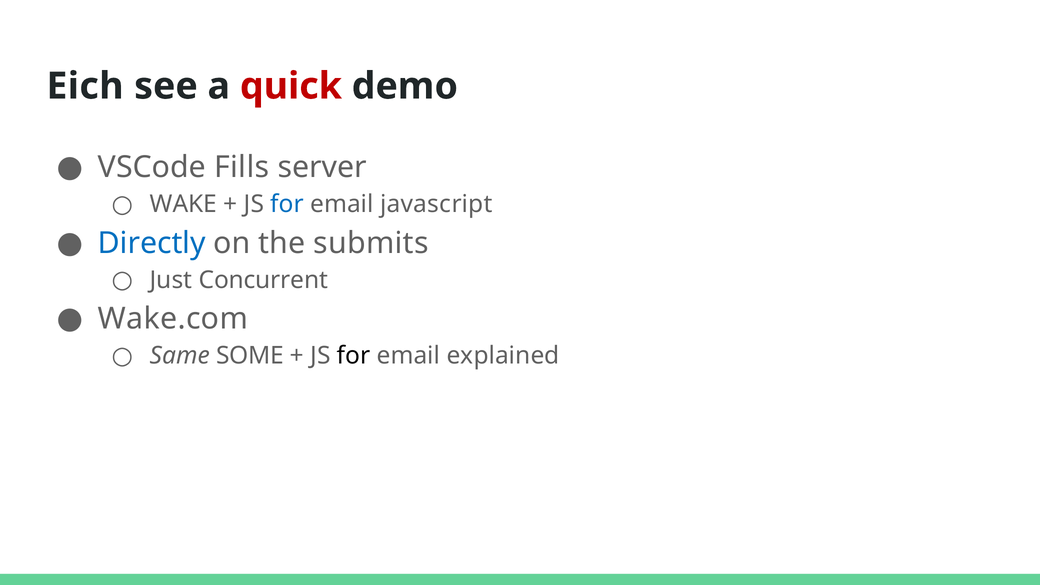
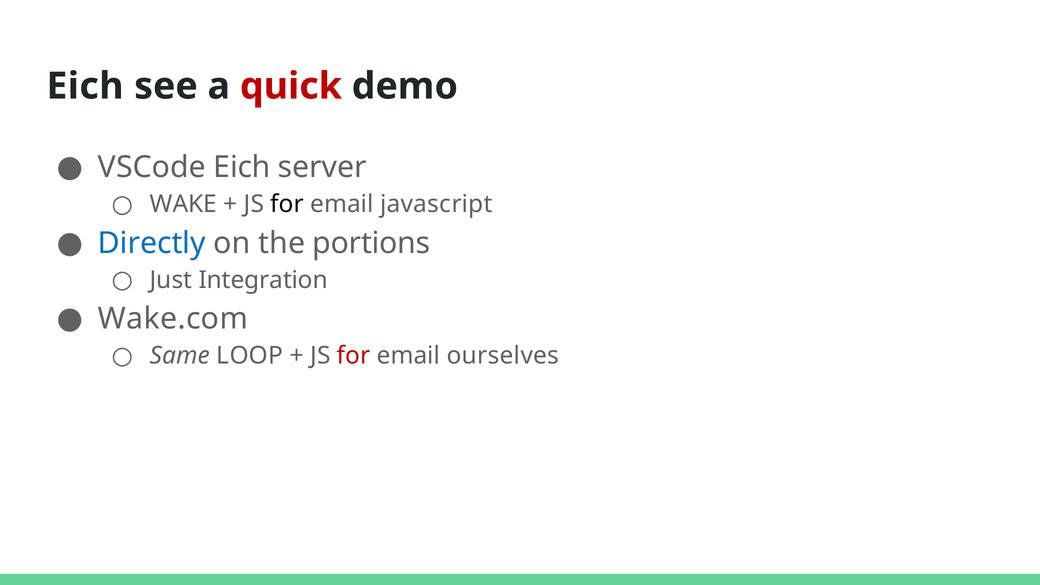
VSCode Fills: Fills -> Eich
for at (287, 204) colour: blue -> black
submits: submits -> portions
Concurrent: Concurrent -> Integration
SOME: SOME -> LOOP
for at (354, 356) colour: black -> red
explained: explained -> ourselves
